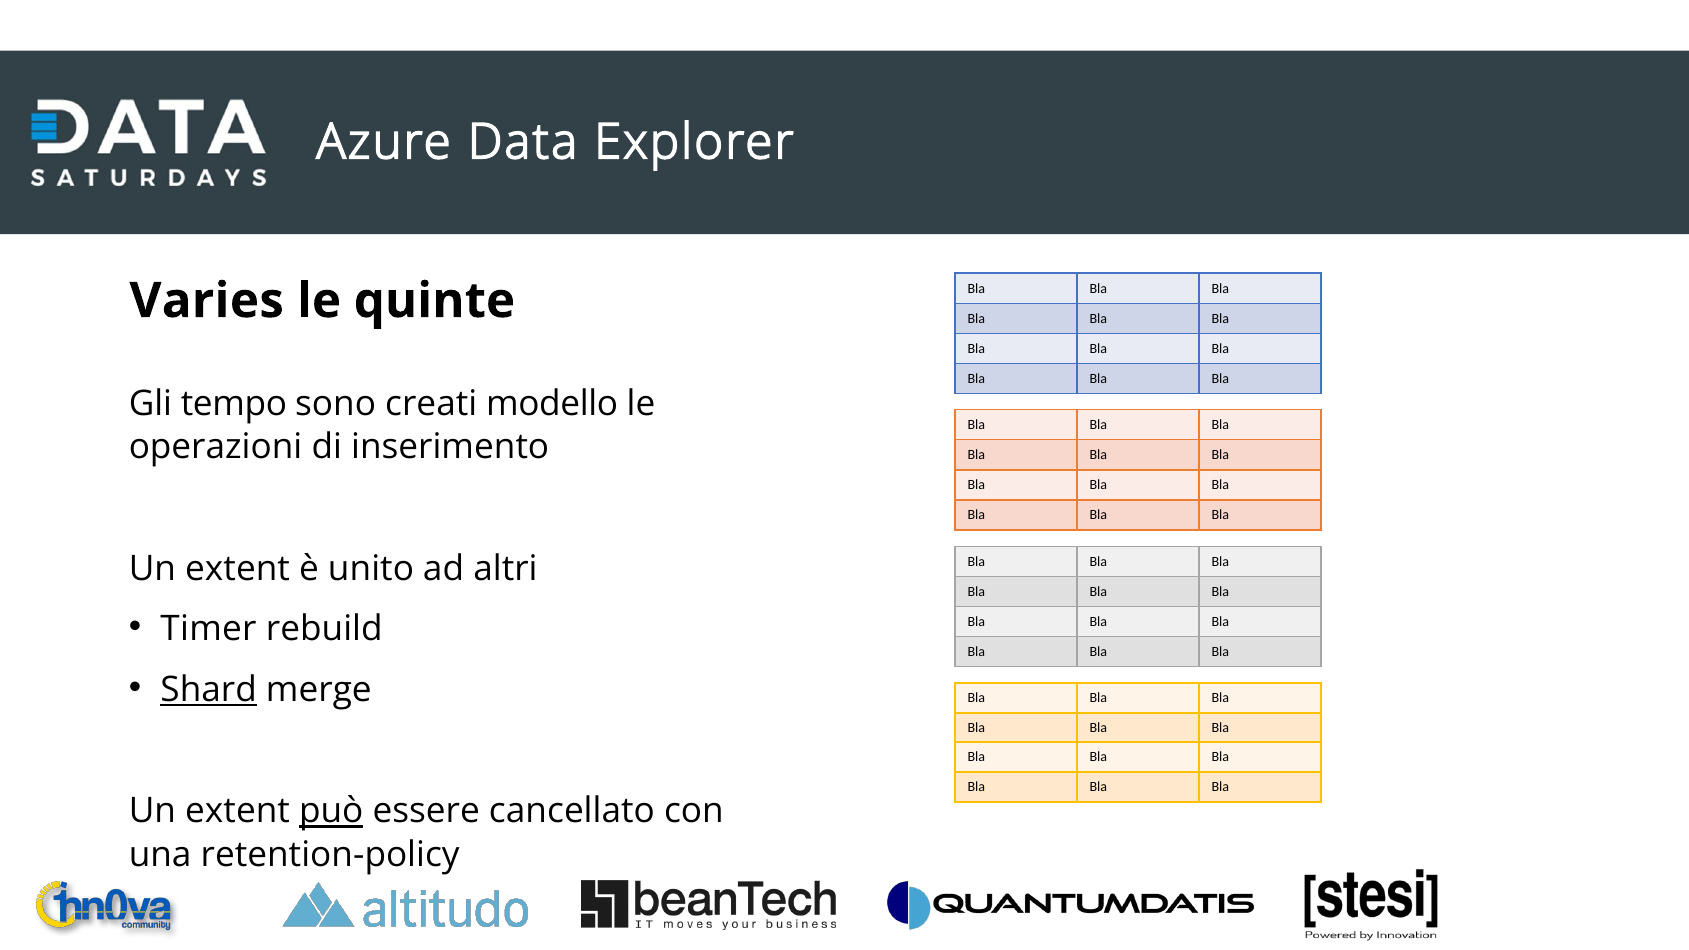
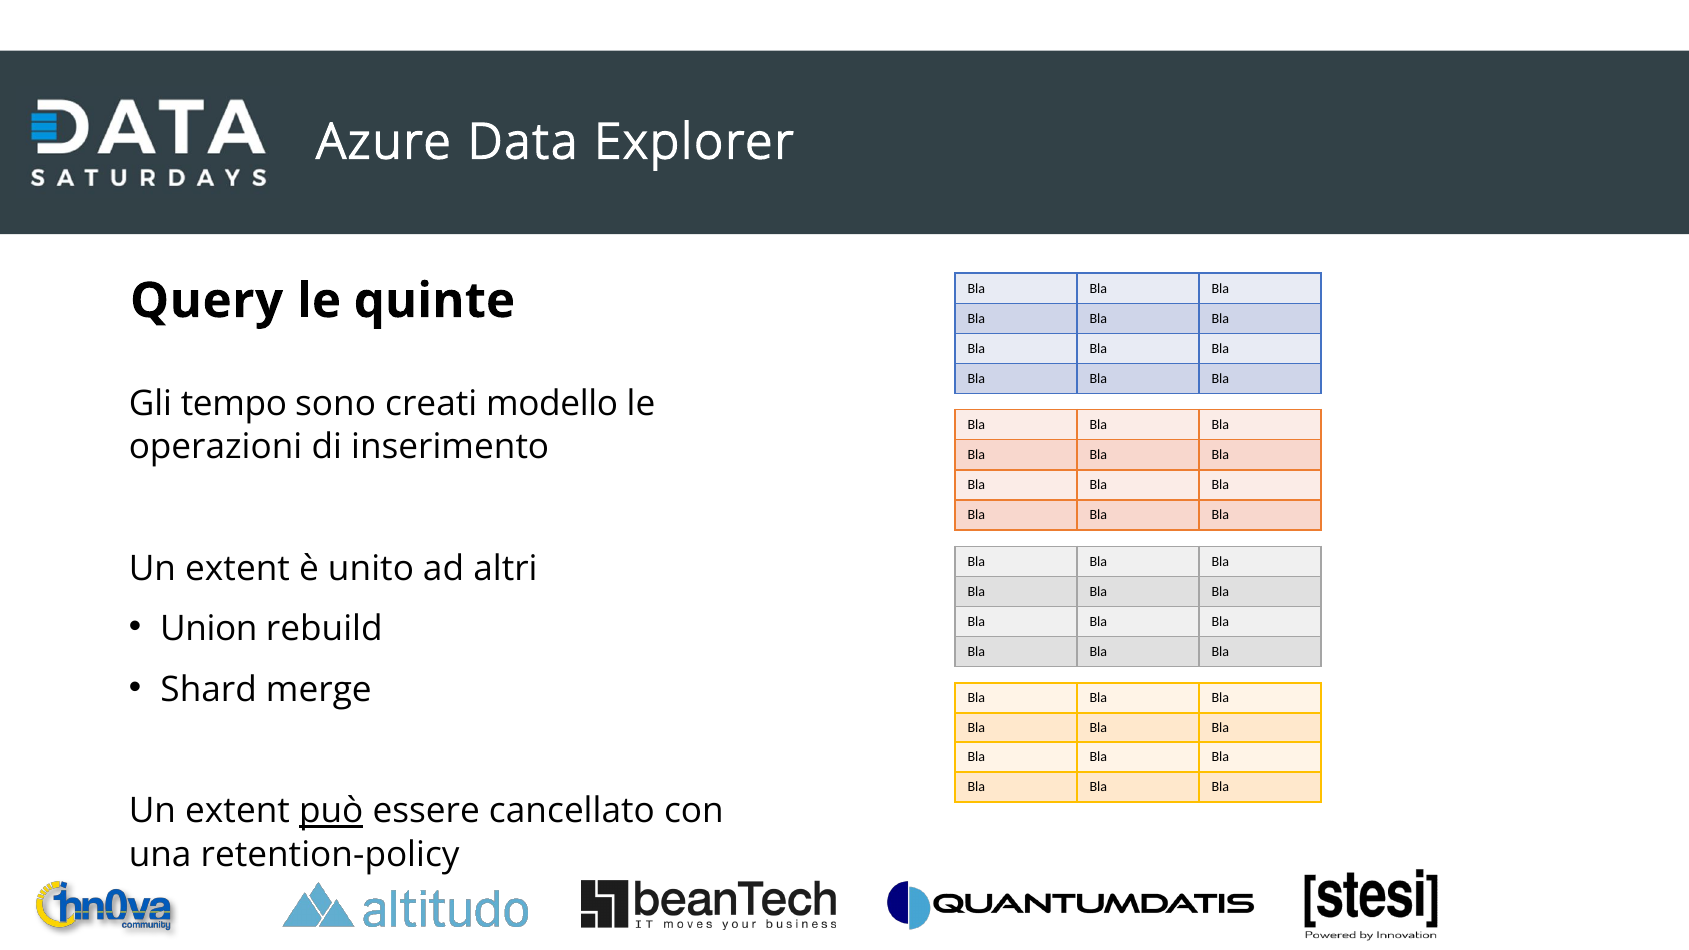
Varies: Varies -> Query
Timer: Timer -> Union
Shard underline: present -> none
